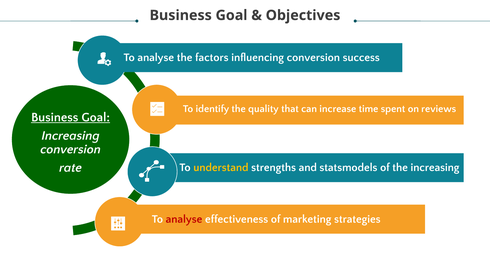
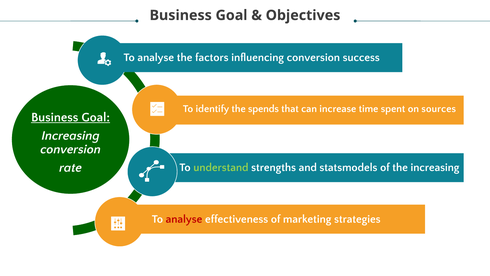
quality: quality -> spends
reviews: reviews -> sources
understand colour: yellow -> light green
